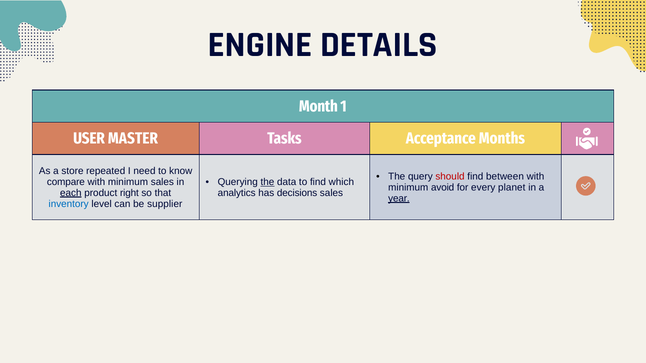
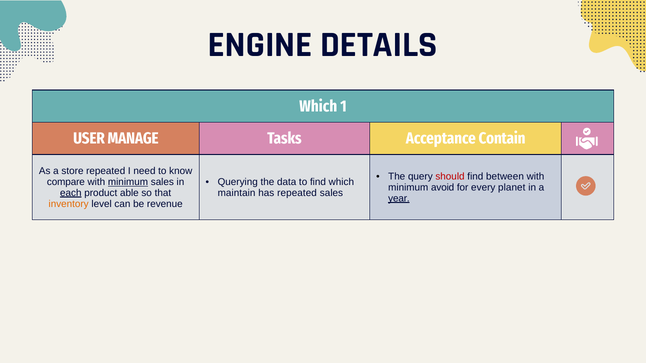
Month at (318, 106): Month -> Which
MASTER: MASTER -> MANAGE
Months: Months -> Contain
minimum at (128, 182) underline: none -> present
the at (267, 182) underline: present -> none
right: right -> able
analytics: analytics -> maintain
has decisions: decisions -> repeated
inventory colour: blue -> orange
supplier: supplier -> revenue
